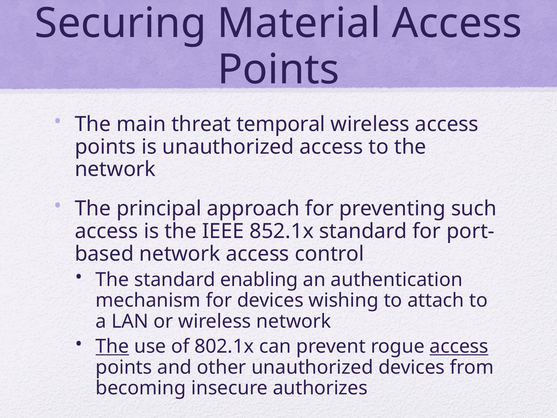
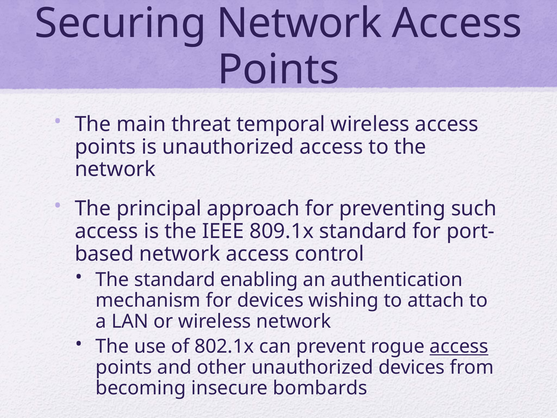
Securing Material: Material -> Network
852.1x: 852.1x -> 809.1x
The at (112, 346) underline: present -> none
authorizes: authorizes -> bombards
